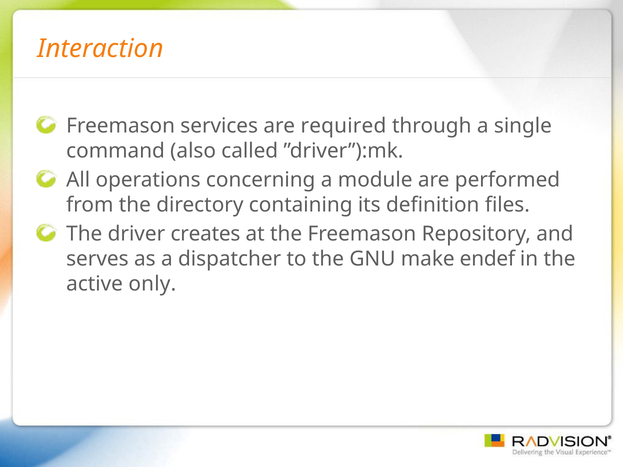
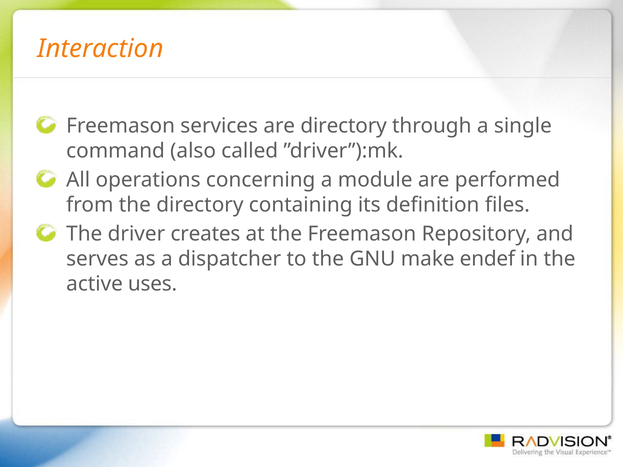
are required: required -> directory
only: only -> uses
